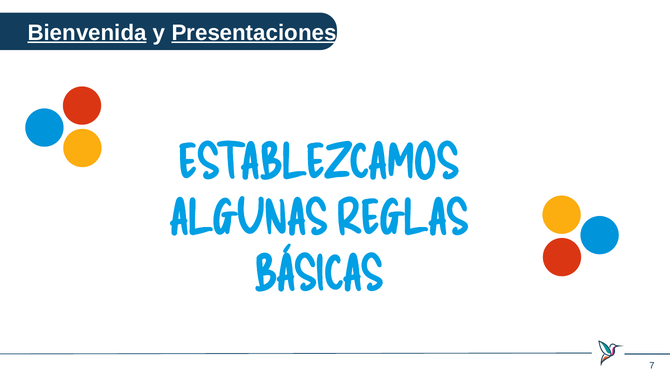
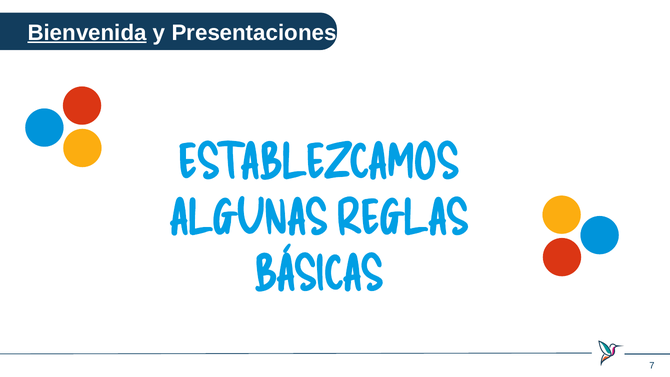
Presentaciones underline: present -> none
